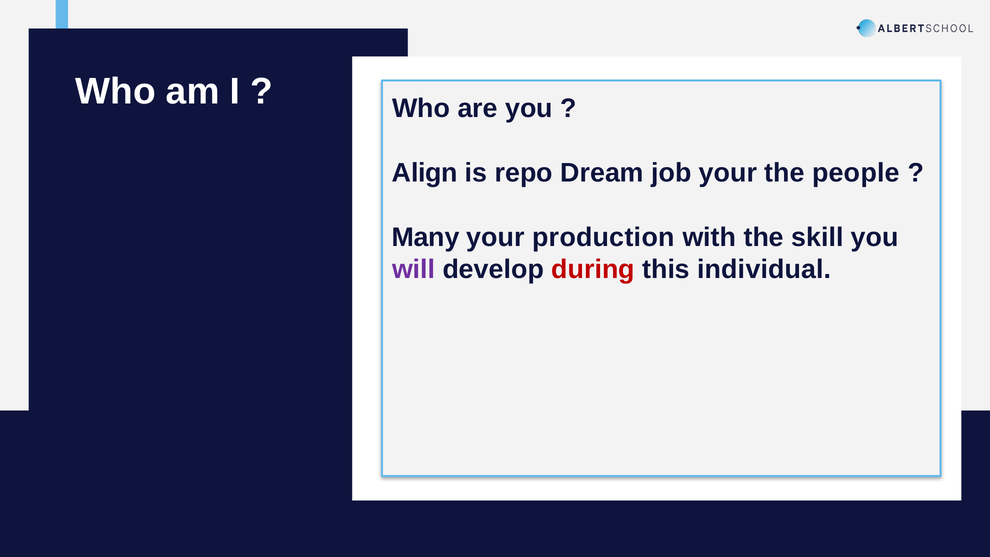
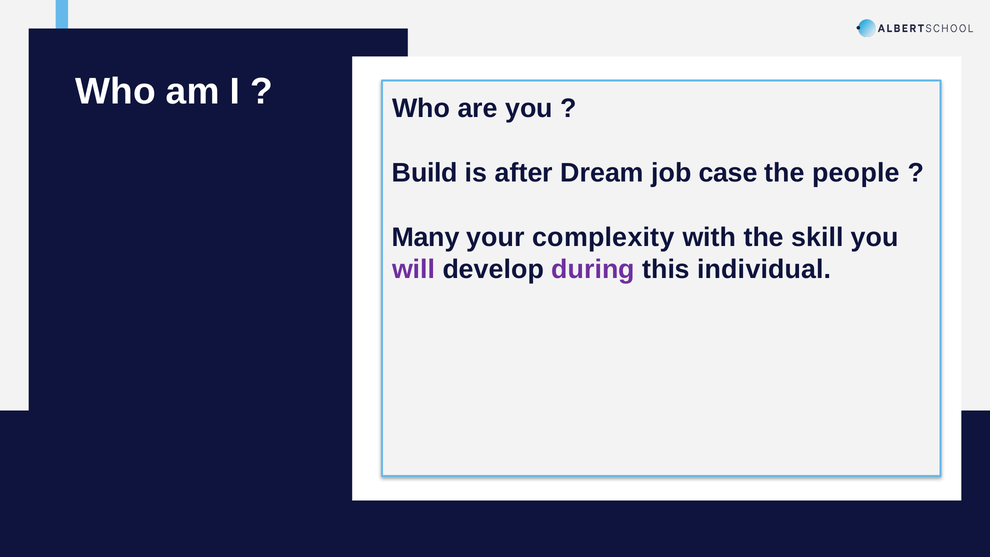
Align: Align -> Build
repo: repo -> after
job your: your -> case
production: production -> complexity
during colour: red -> purple
